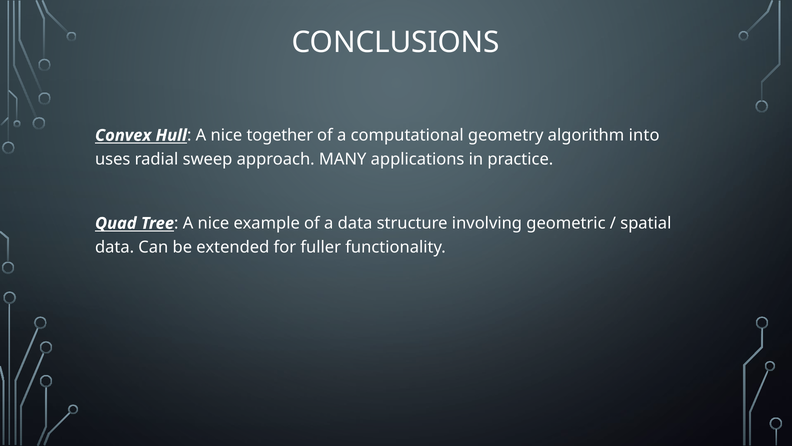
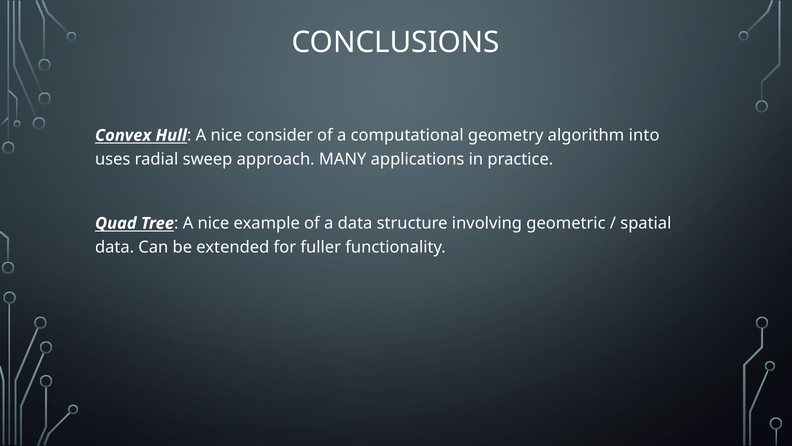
together: together -> consider
